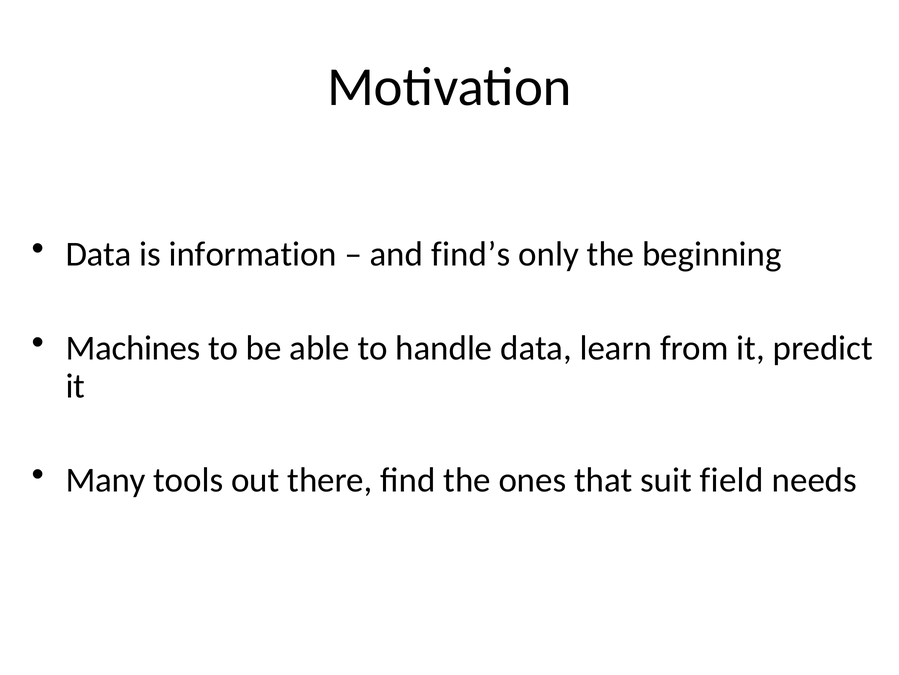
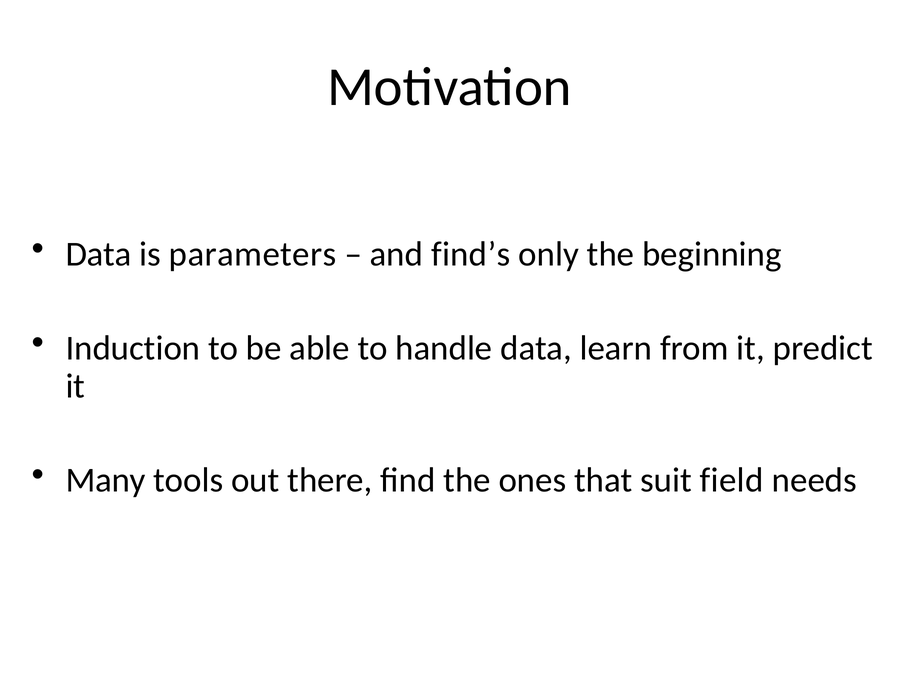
information: information -> parameters
Machines: Machines -> Induction
